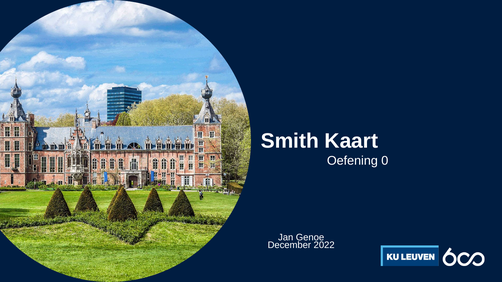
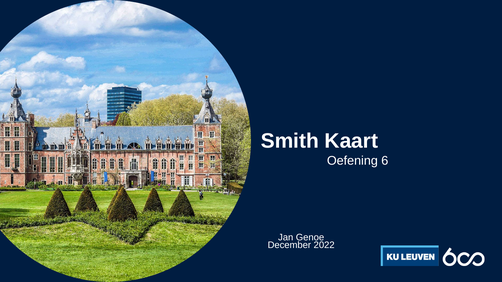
0: 0 -> 6
